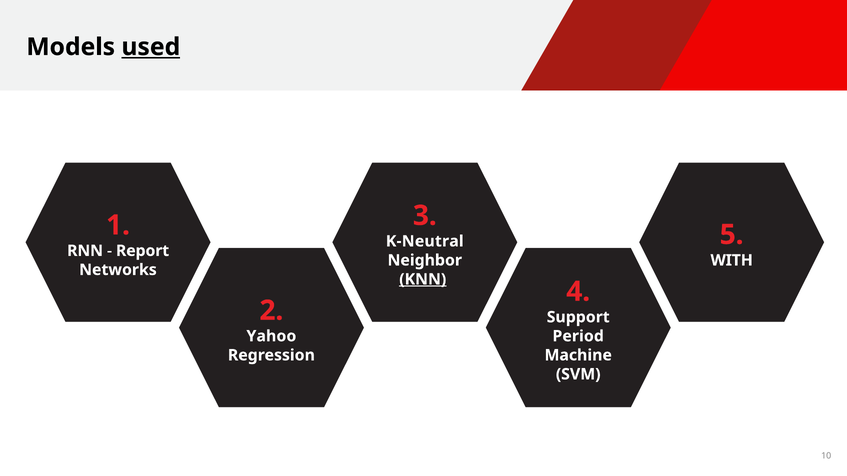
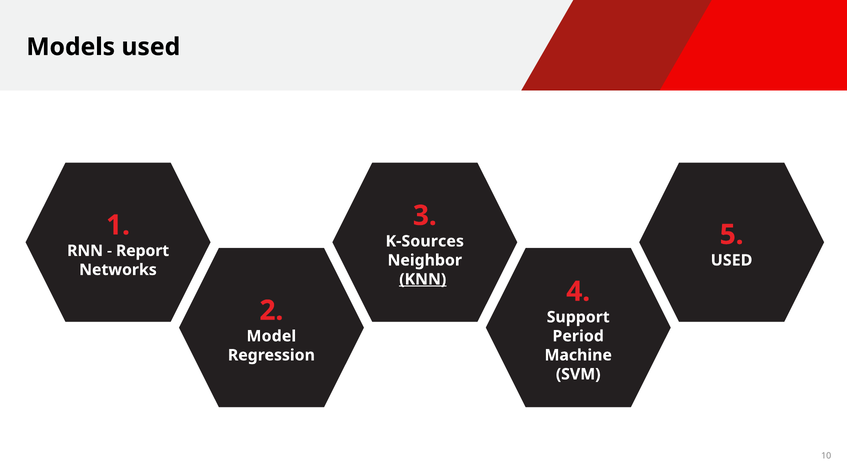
used at (151, 47) underline: present -> none
K-Neutral: K-Neutral -> K-Sources
WITH at (732, 261): WITH -> USED
Yahoo: Yahoo -> Model
